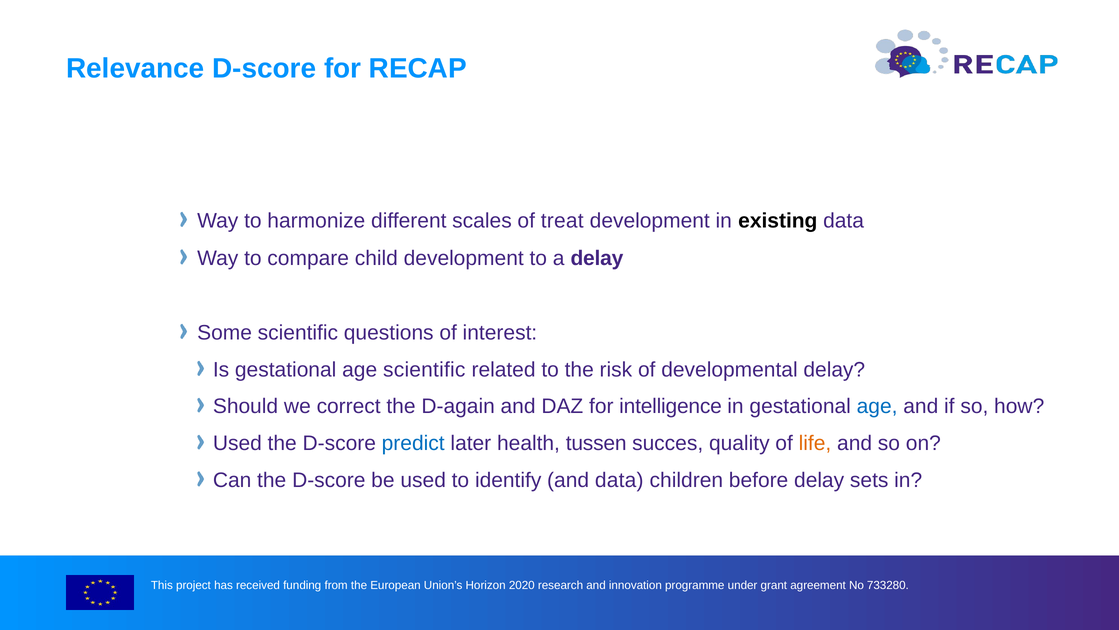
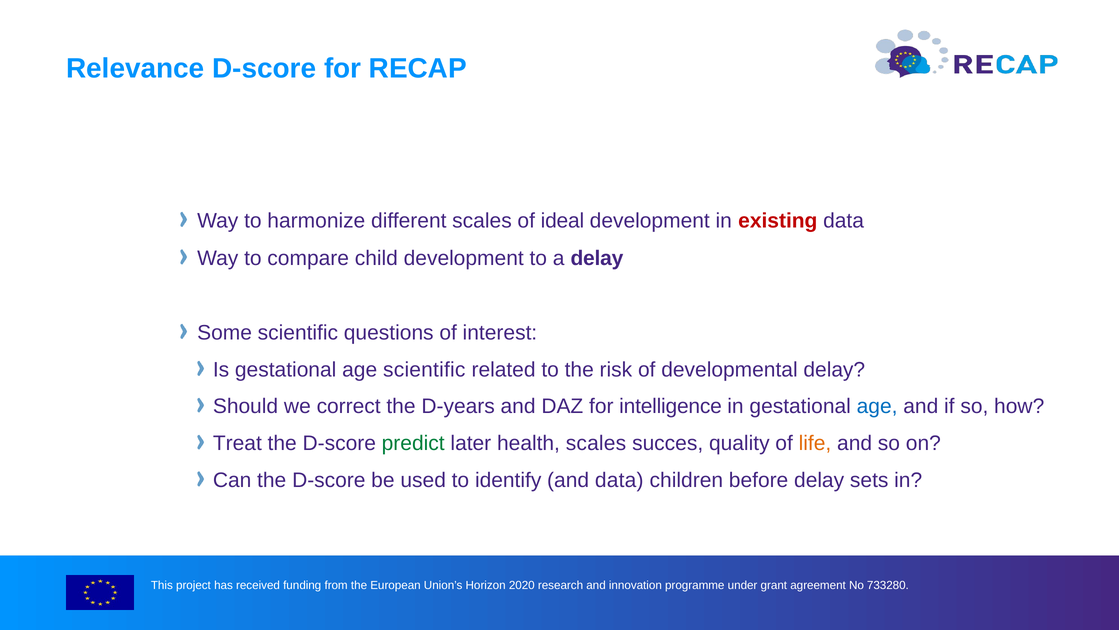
treat: treat -> ideal
existing colour: black -> red
D-again: D-again -> D-years
Used at (237, 443): Used -> Treat
predict colour: blue -> green
health tussen: tussen -> scales
